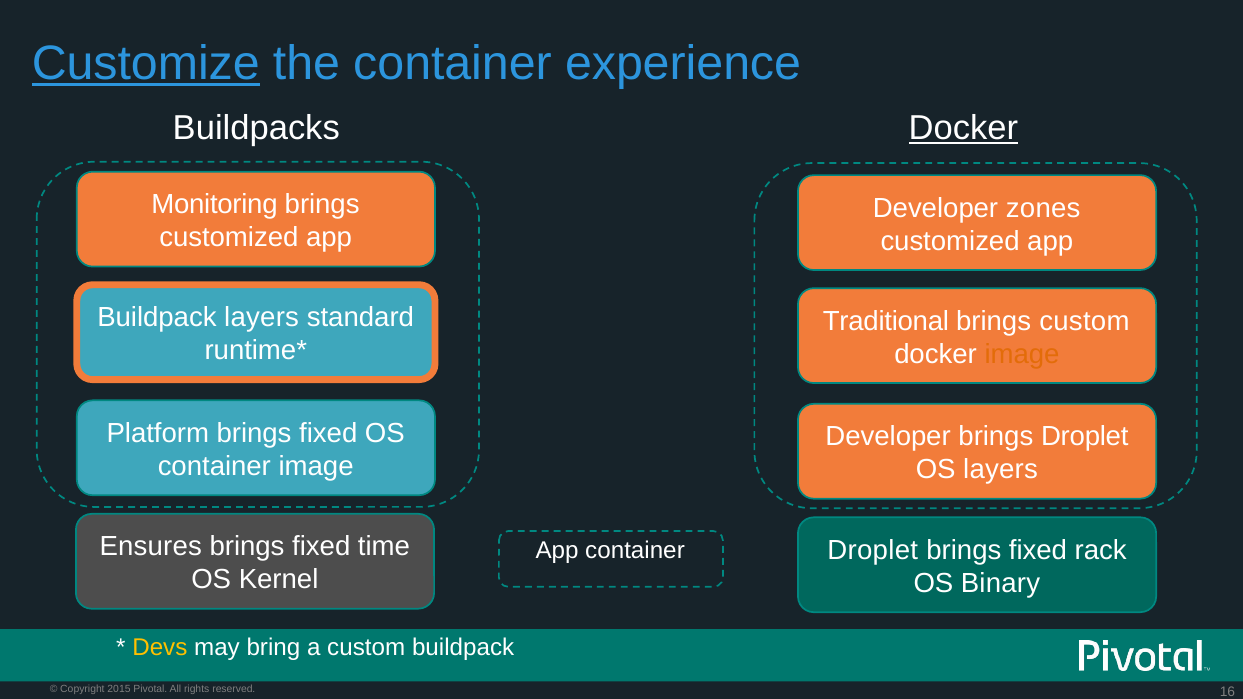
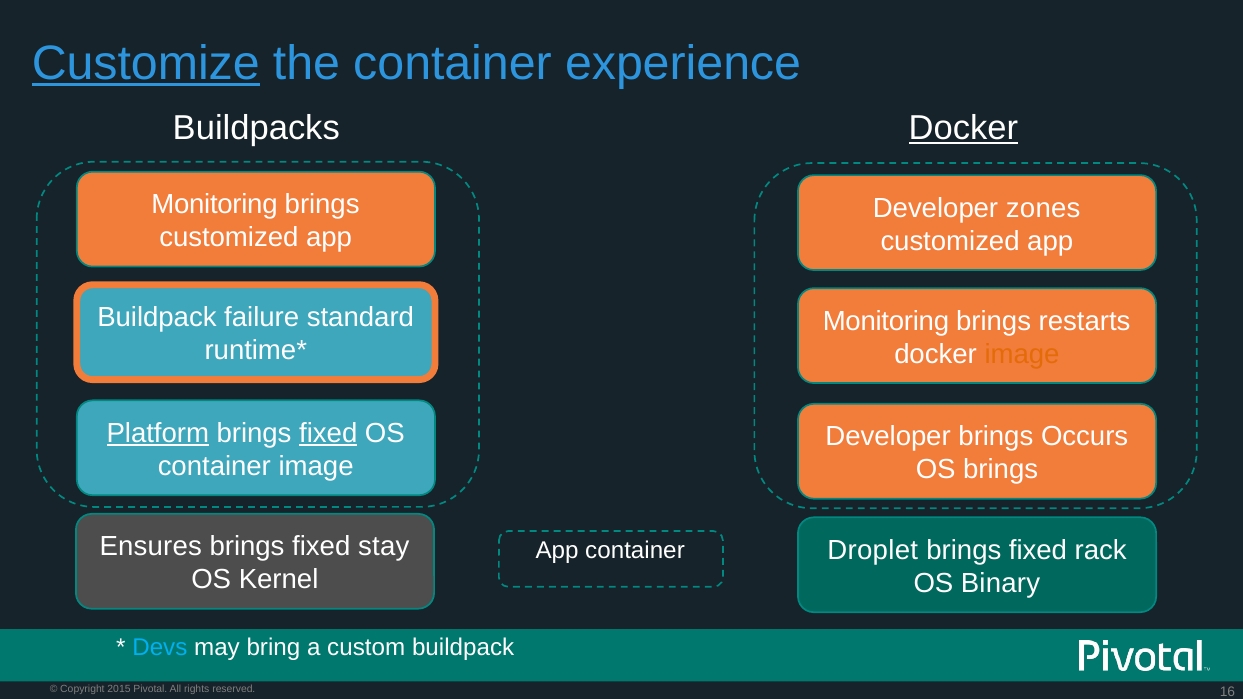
Buildpack layers: layers -> failure
Traditional at (886, 321): Traditional -> Monitoring
brings custom: custom -> restarts
Platform underline: none -> present
fixed at (328, 433) underline: none -> present
brings Droplet: Droplet -> Occurs
OS layers: layers -> brings
time: time -> stay
Devs colour: yellow -> light blue
